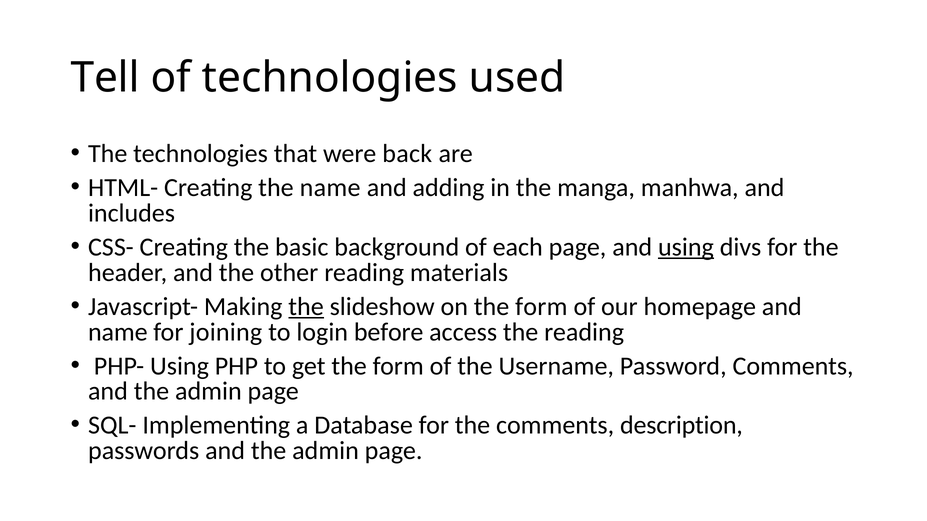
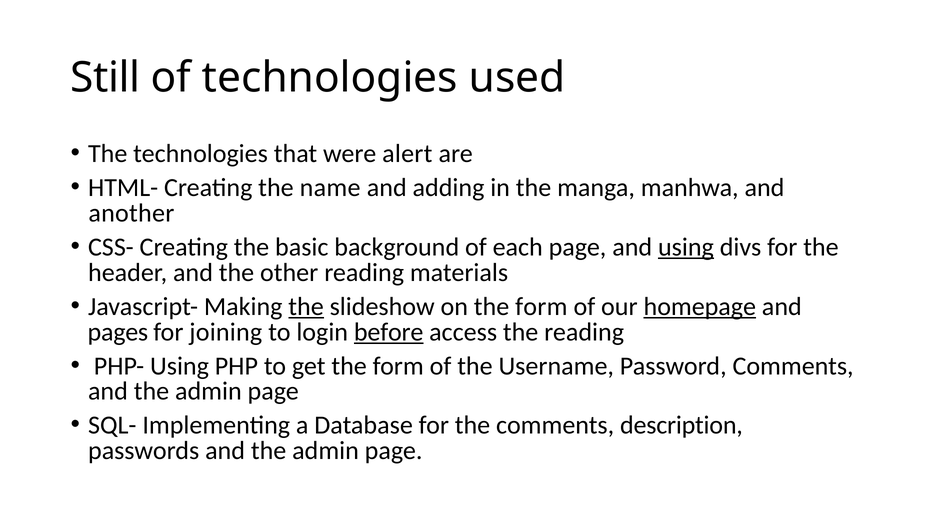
Tell: Tell -> Still
back: back -> alert
includes: includes -> another
homepage underline: none -> present
name at (118, 332): name -> pages
before underline: none -> present
